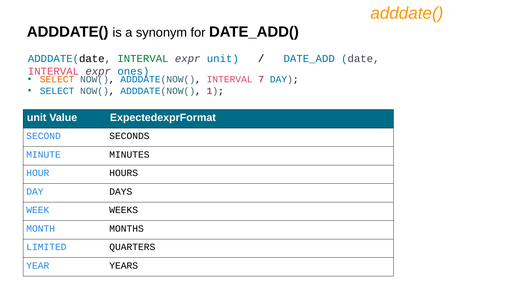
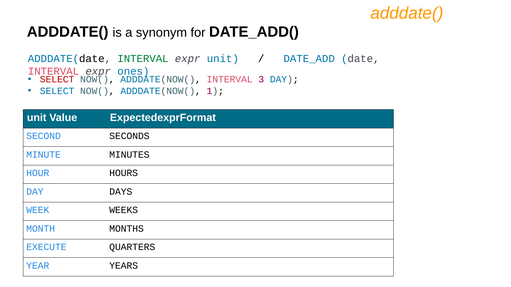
SELECT at (57, 80) colour: orange -> red
7: 7 -> 3
LIMITED: LIMITED -> EXECUTE
